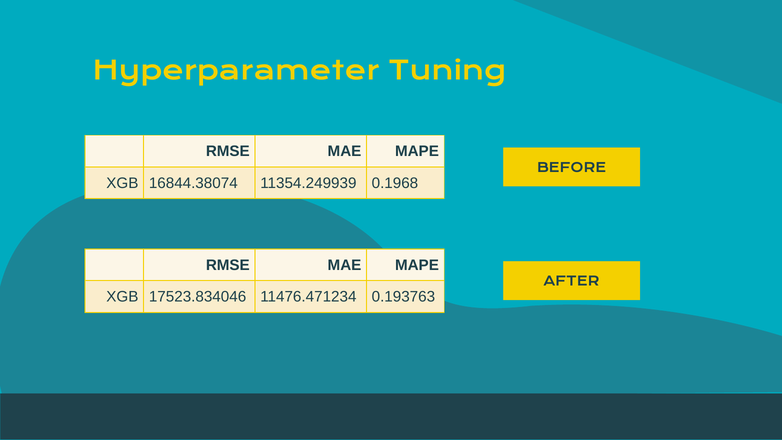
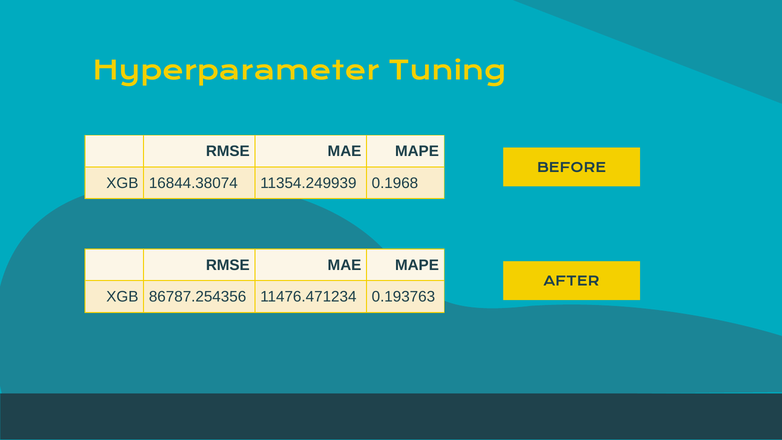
17523.834046: 17523.834046 -> 86787.254356
